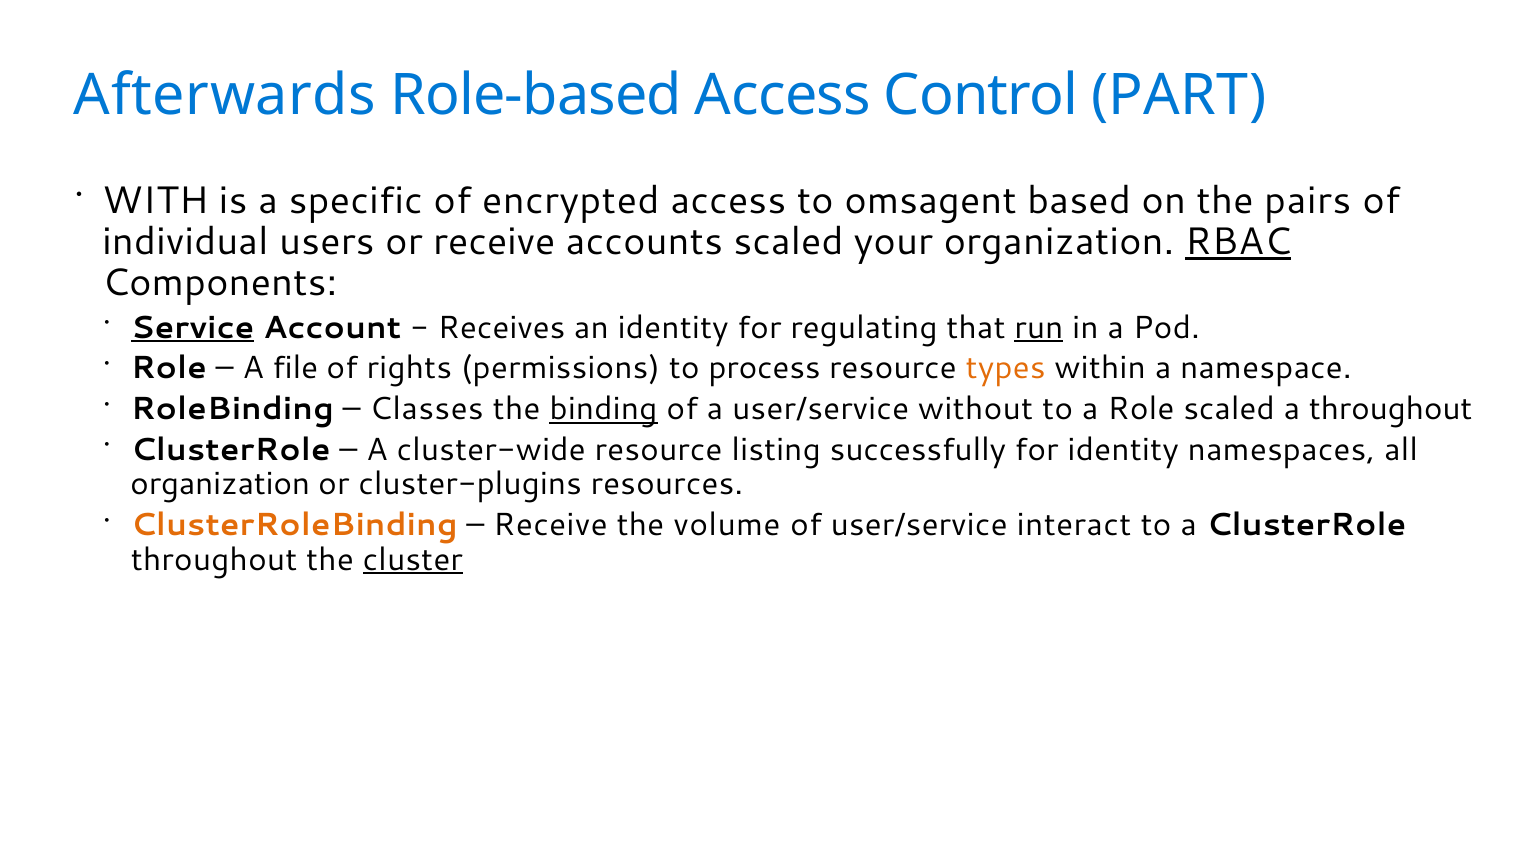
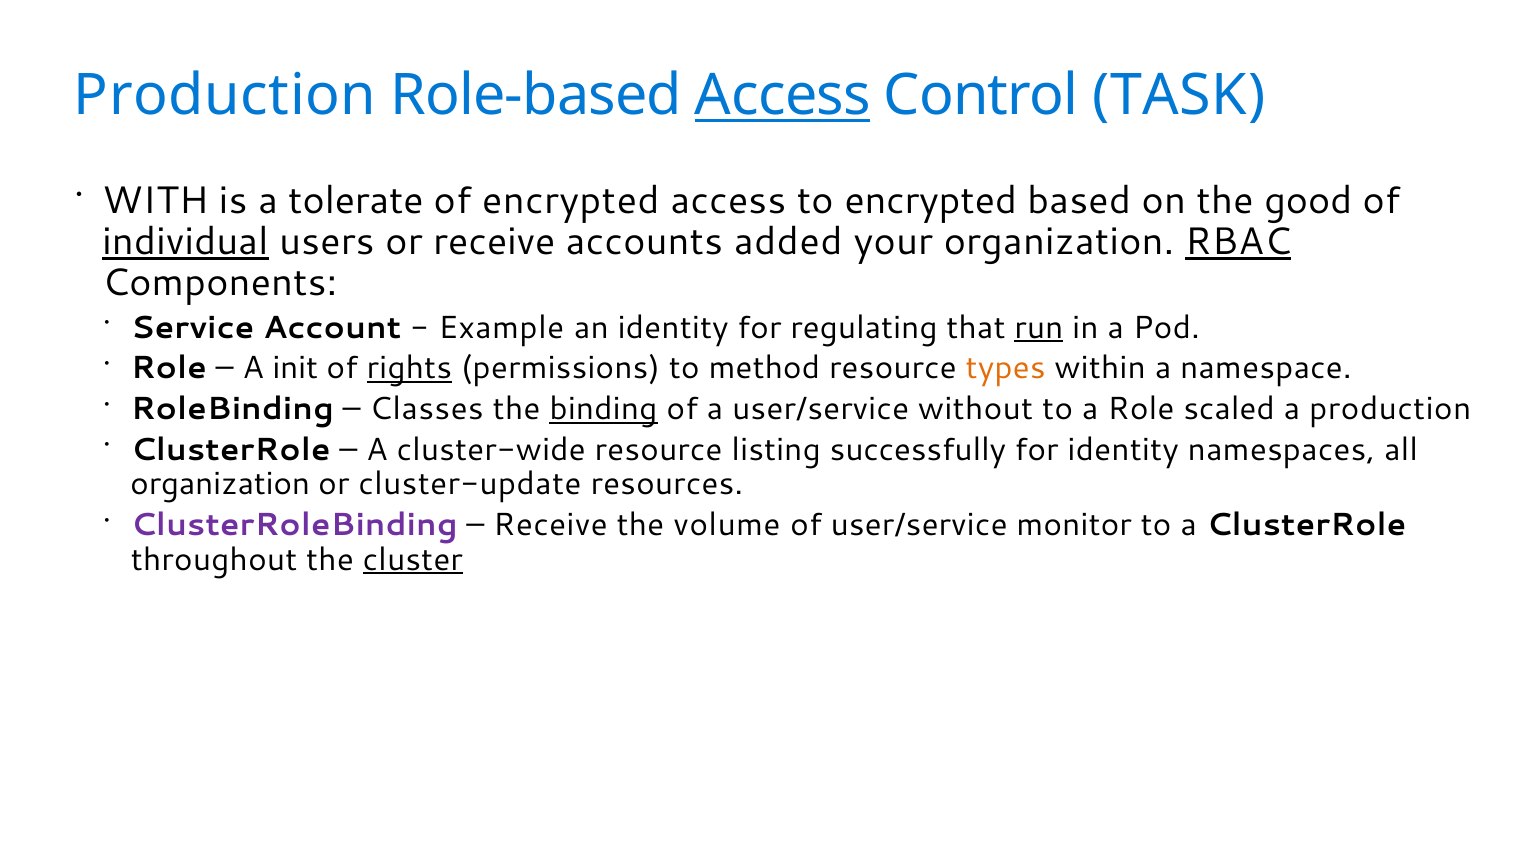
Afterwards at (225, 96): Afterwards -> Production
Access at (783, 96) underline: none -> present
PART: PART -> TASK
specific: specific -> tolerate
to omsagent: omsagent -> encrypted
pairs: pairs -> good
individual underline: none -> present
accounts scaled: scaled -> added
Service underline: present -> none
Receives: Receives -> Example
file: file -> init
rights underline: none -> present
process: process -> method
a throughout: throughout -> production
cluster-plugins: cluster-plugins -> cluster-update
ClusterRoleBinding colour: orange -> purple
interact: interact -> monitor
